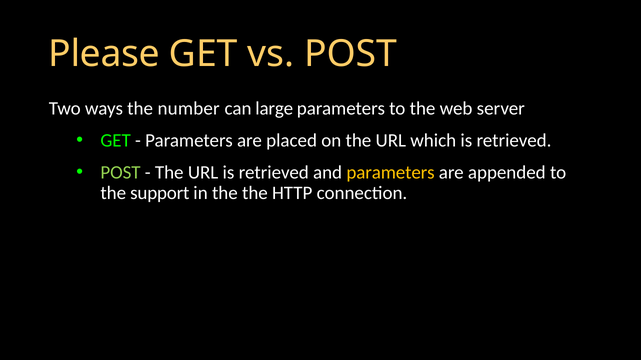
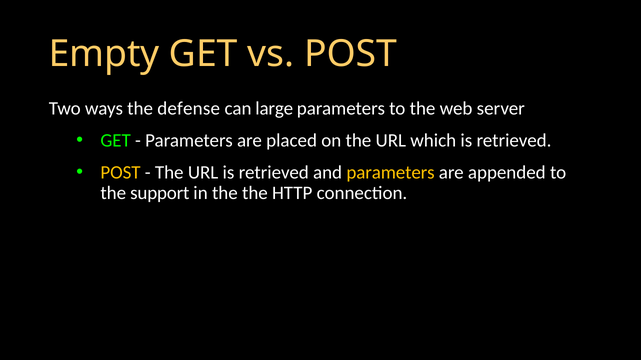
Please: Please -> Empty
number: number -> defense
POST at (121, 173) colour: light green -> yellow
